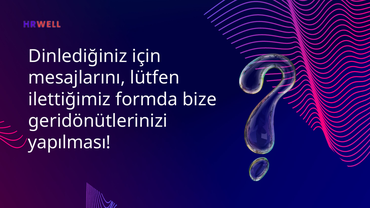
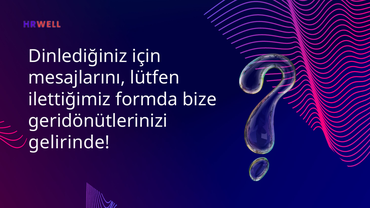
yapılması: yapılması -> gelirinde
